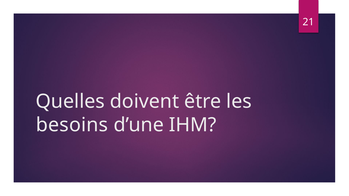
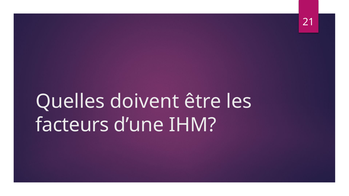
besoins: besoins -> facteurs
